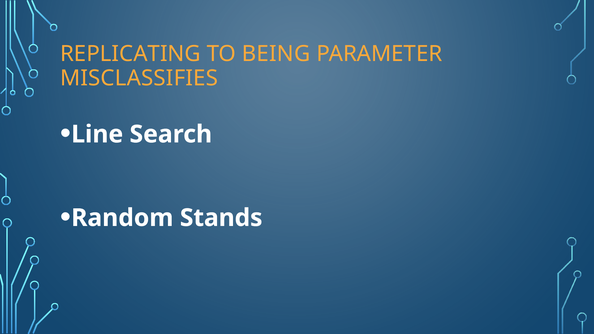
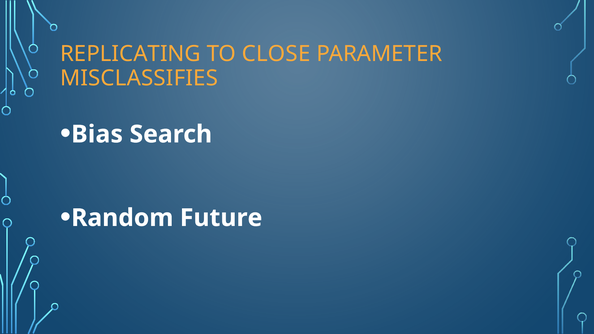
BEING: BEING -> CLOSE
Line: Line -> Bias
Stands: Stands -> Future
